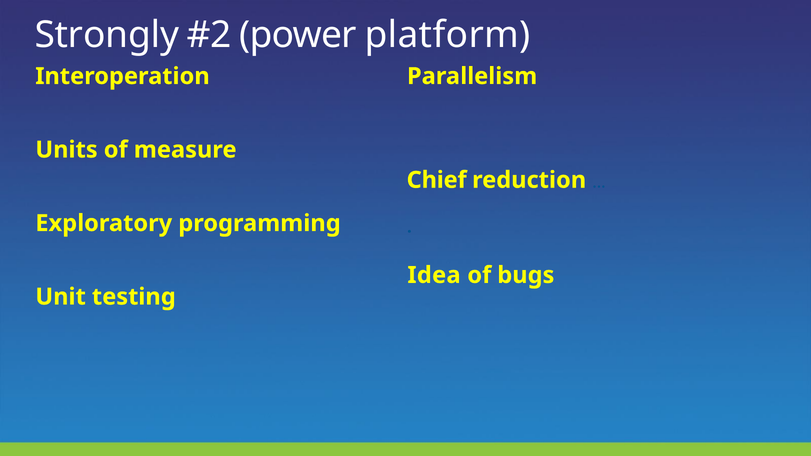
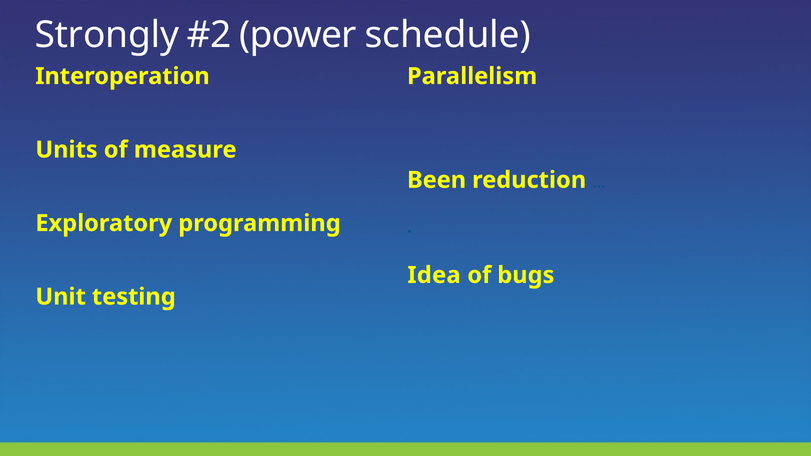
platform: platform -> schedule
Chief: Chief -> Been
